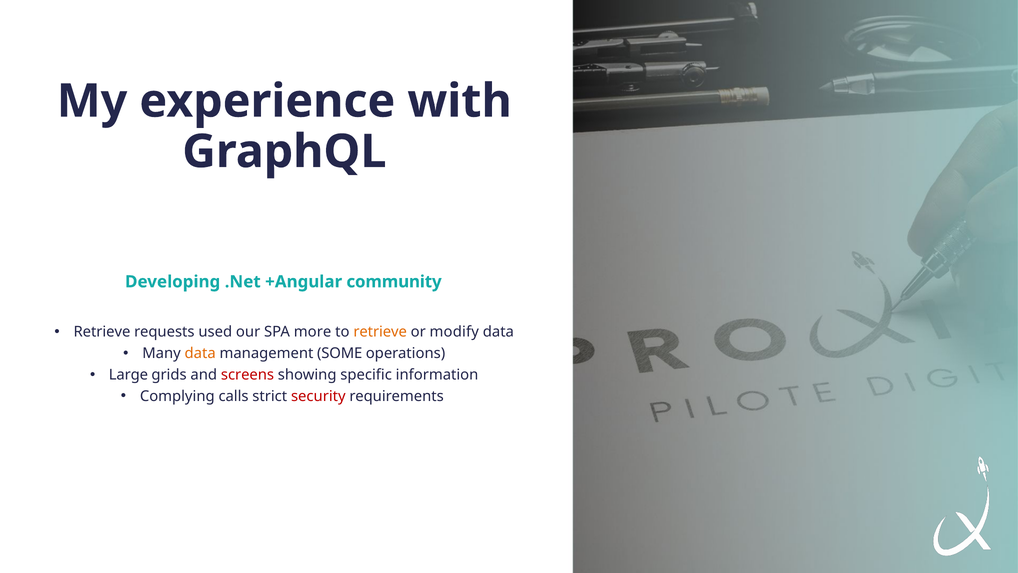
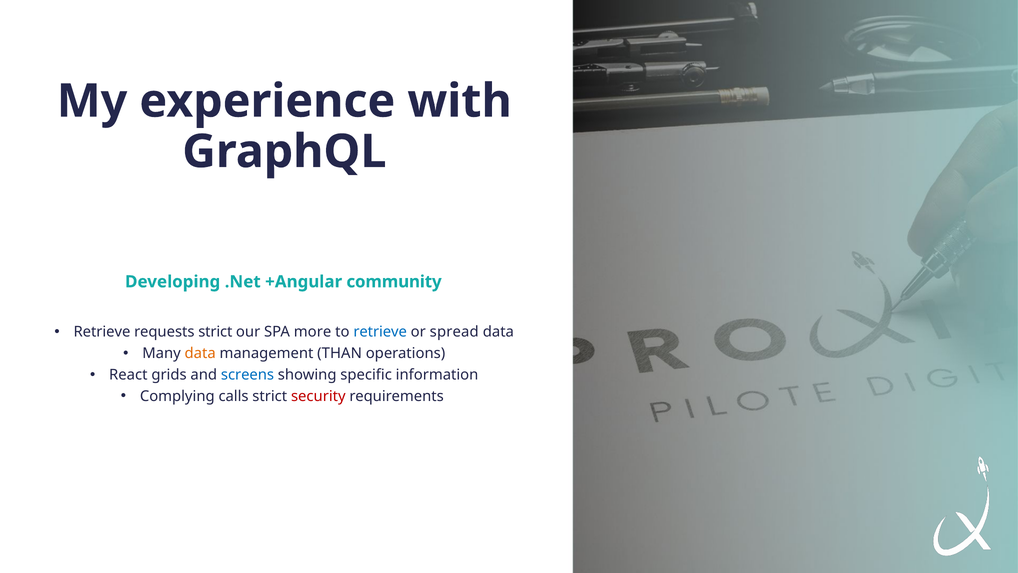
requests used: used -> strict
retrieve at (380, 332) colour: orange -> blue
modify: modify -> spread
SOME: SOME -> THAN
Large: Large -> React
screens colour: red -> blue
